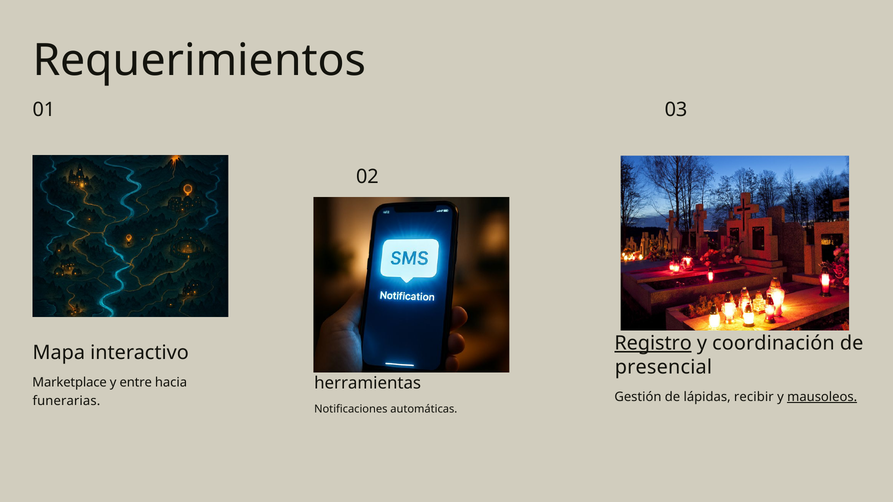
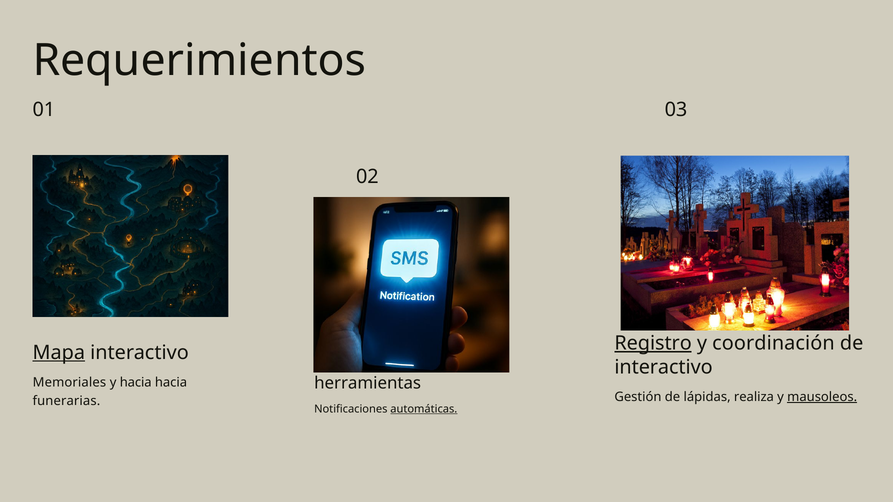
Mapa underline: none -> present
presencial at (663, 367): presencial -> interactivo
Marketplace: Marketplace -> Memoriales
y entre: entre -> hacia
recibir: recibir -> realiza
automáticas underline: none -> present
